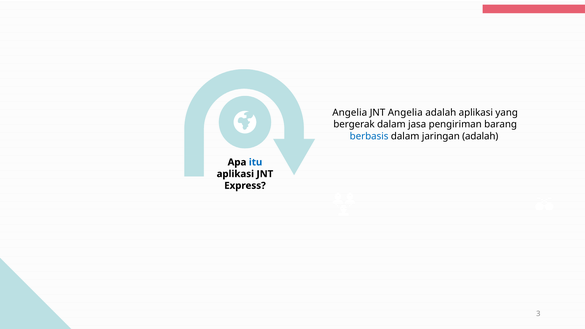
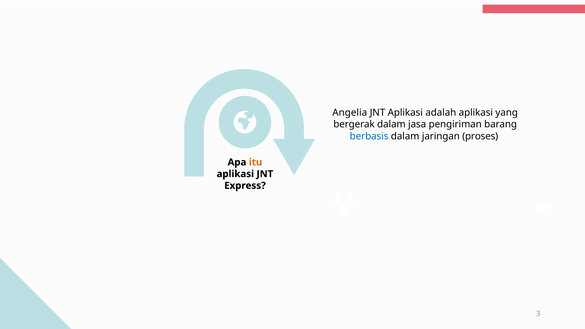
JNT Angelia: Angelia -> Aplikasi
jaringan adalah: adalah -> proses
itu colour: blue -> orange
